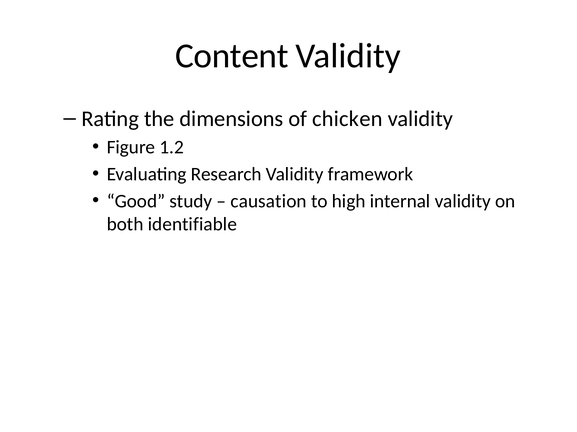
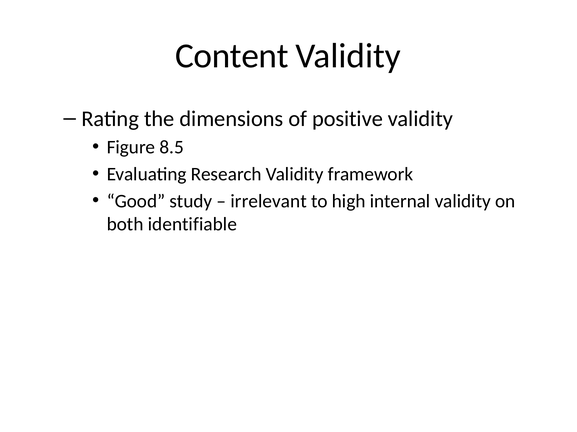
chicken: chicken -> positive
1.2: 1.2 -> 8.5
causation: causation -> irrelevant
